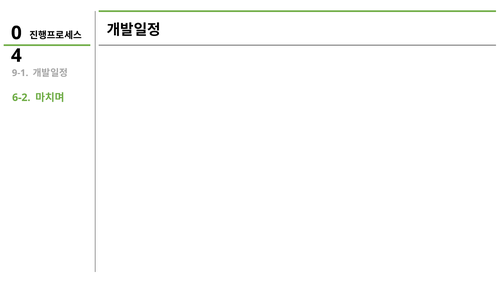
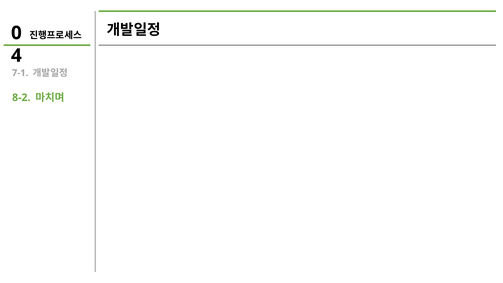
9-1: 9-1 -> 7-1
6-2: 6-2 -> 8-2
